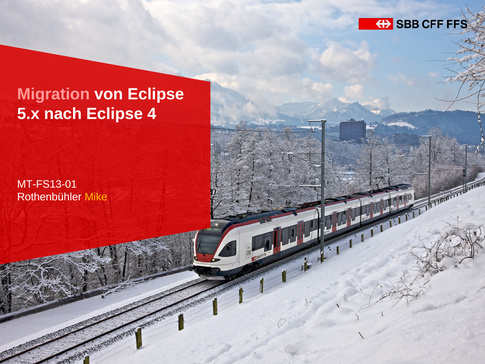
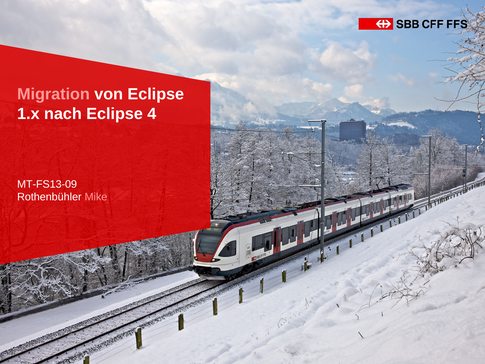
5.x: 5.x -> 1.x
MT-FS13-01: MT-FS13-01 -> MT-FS13-09
Mike colour: yellow -> pink
